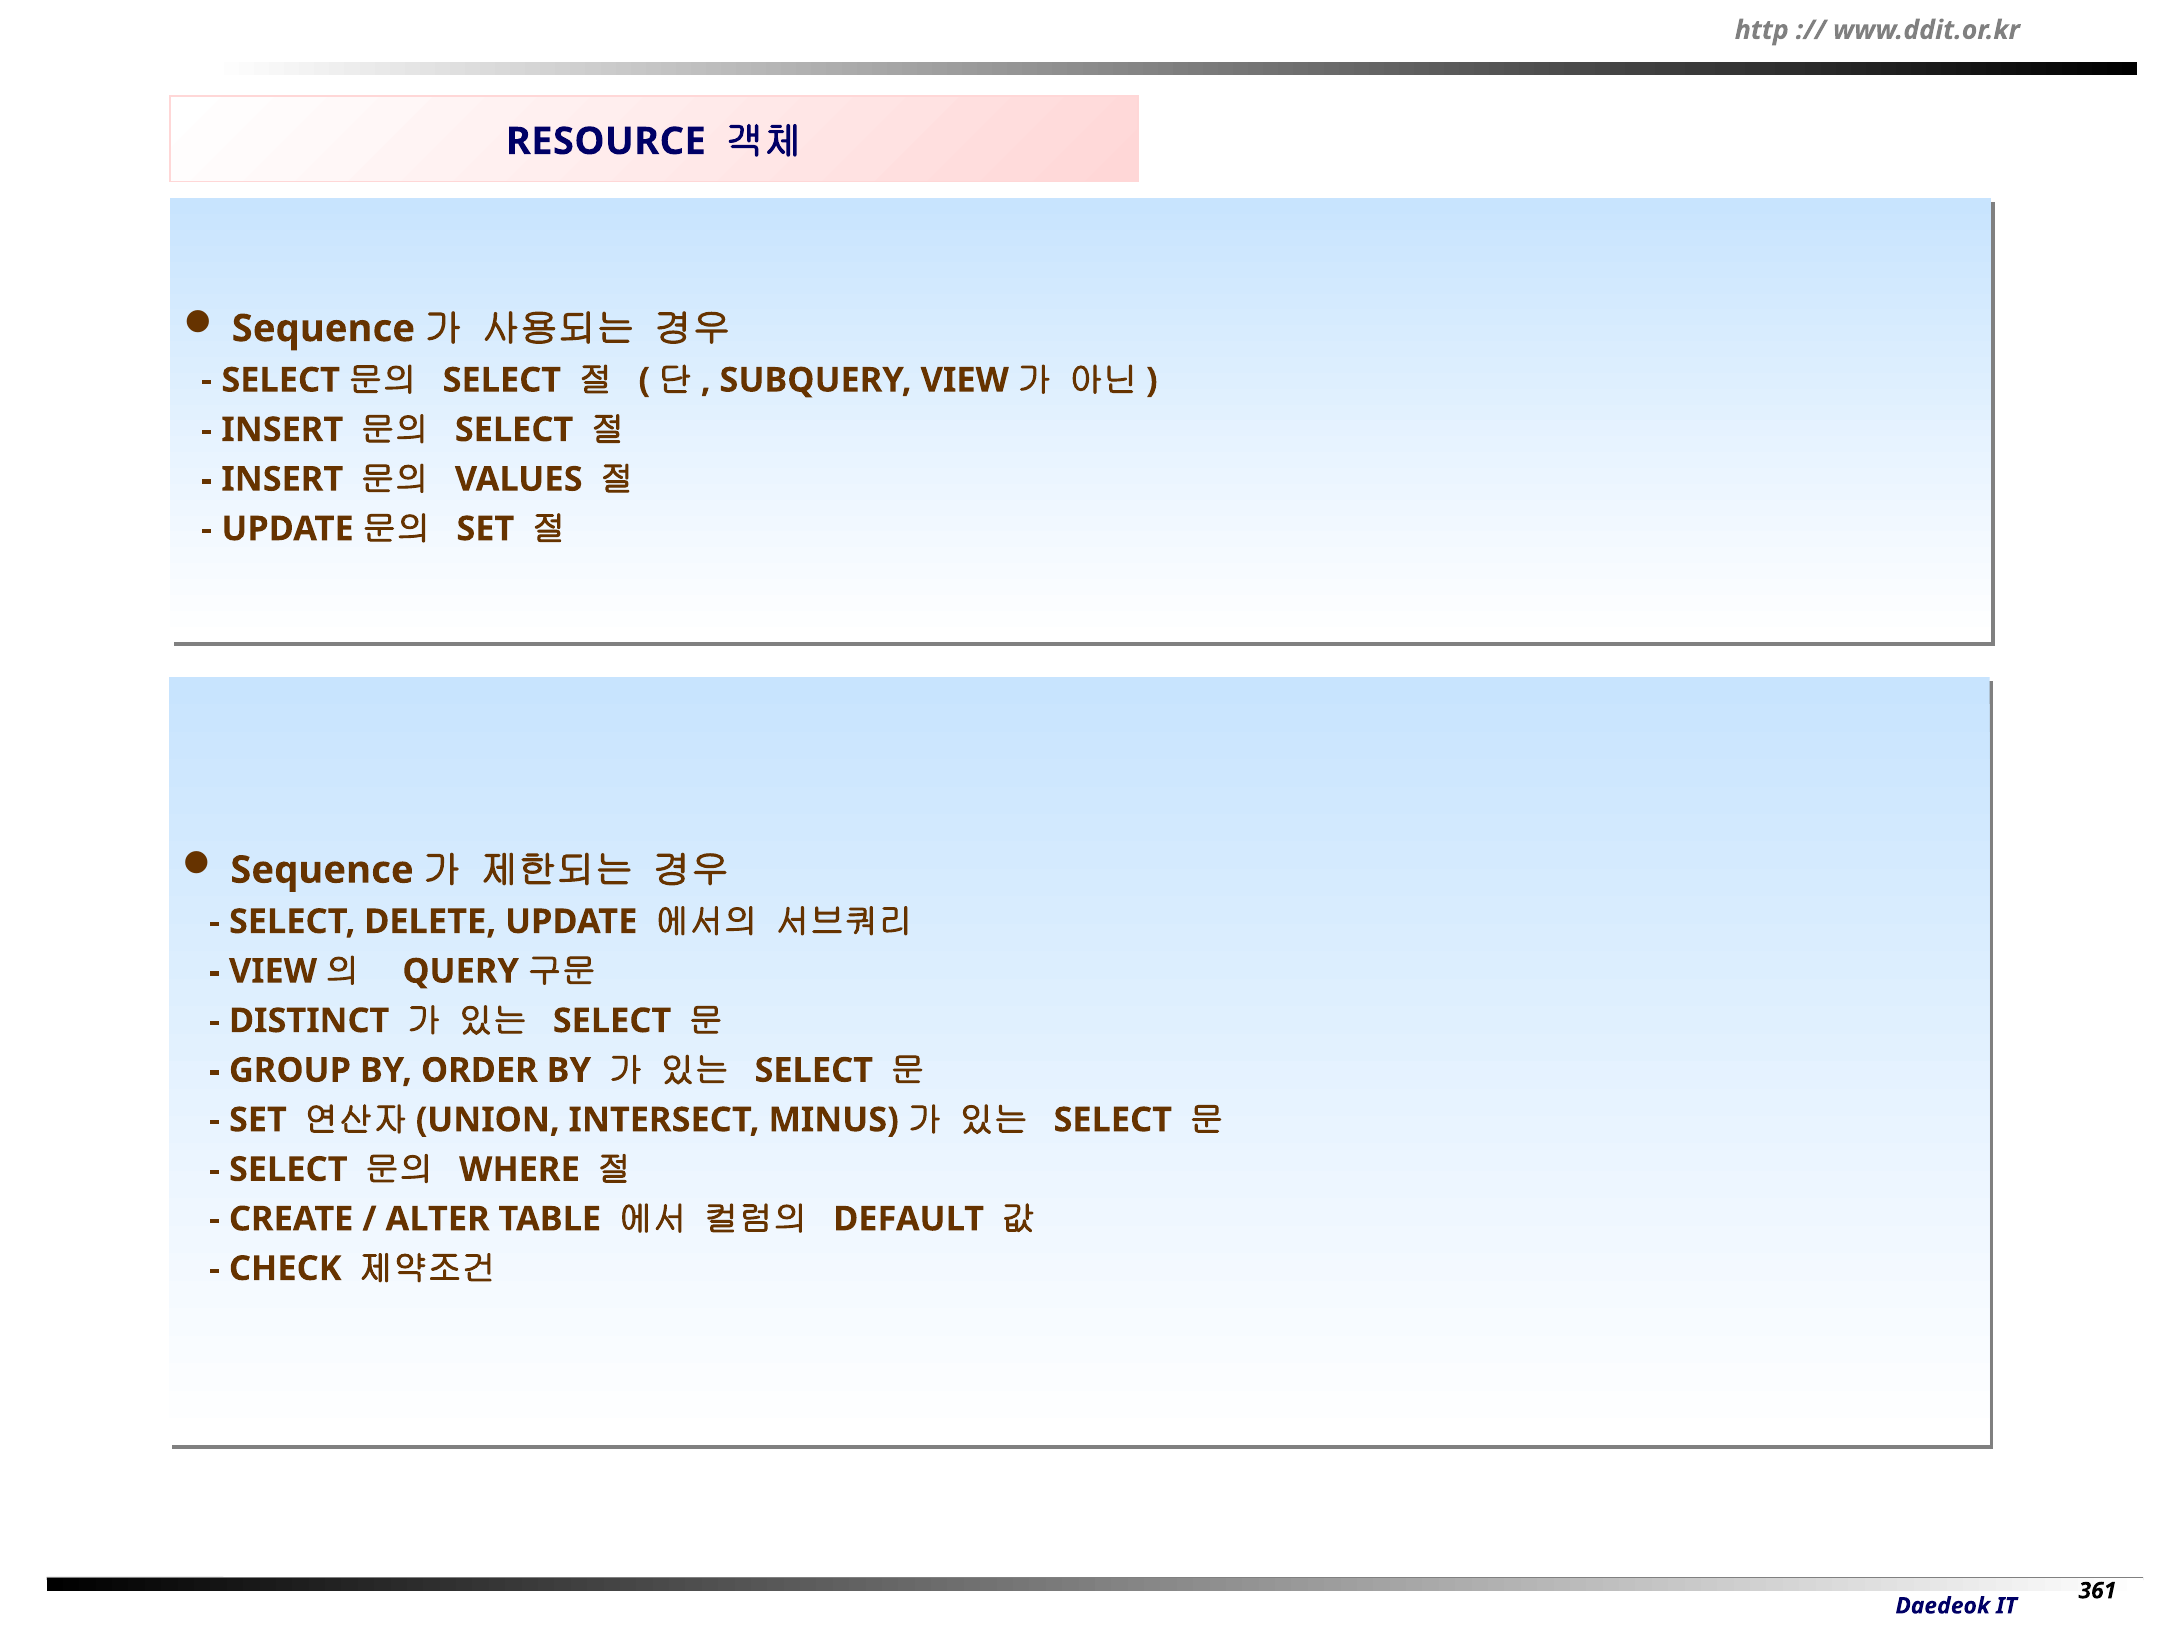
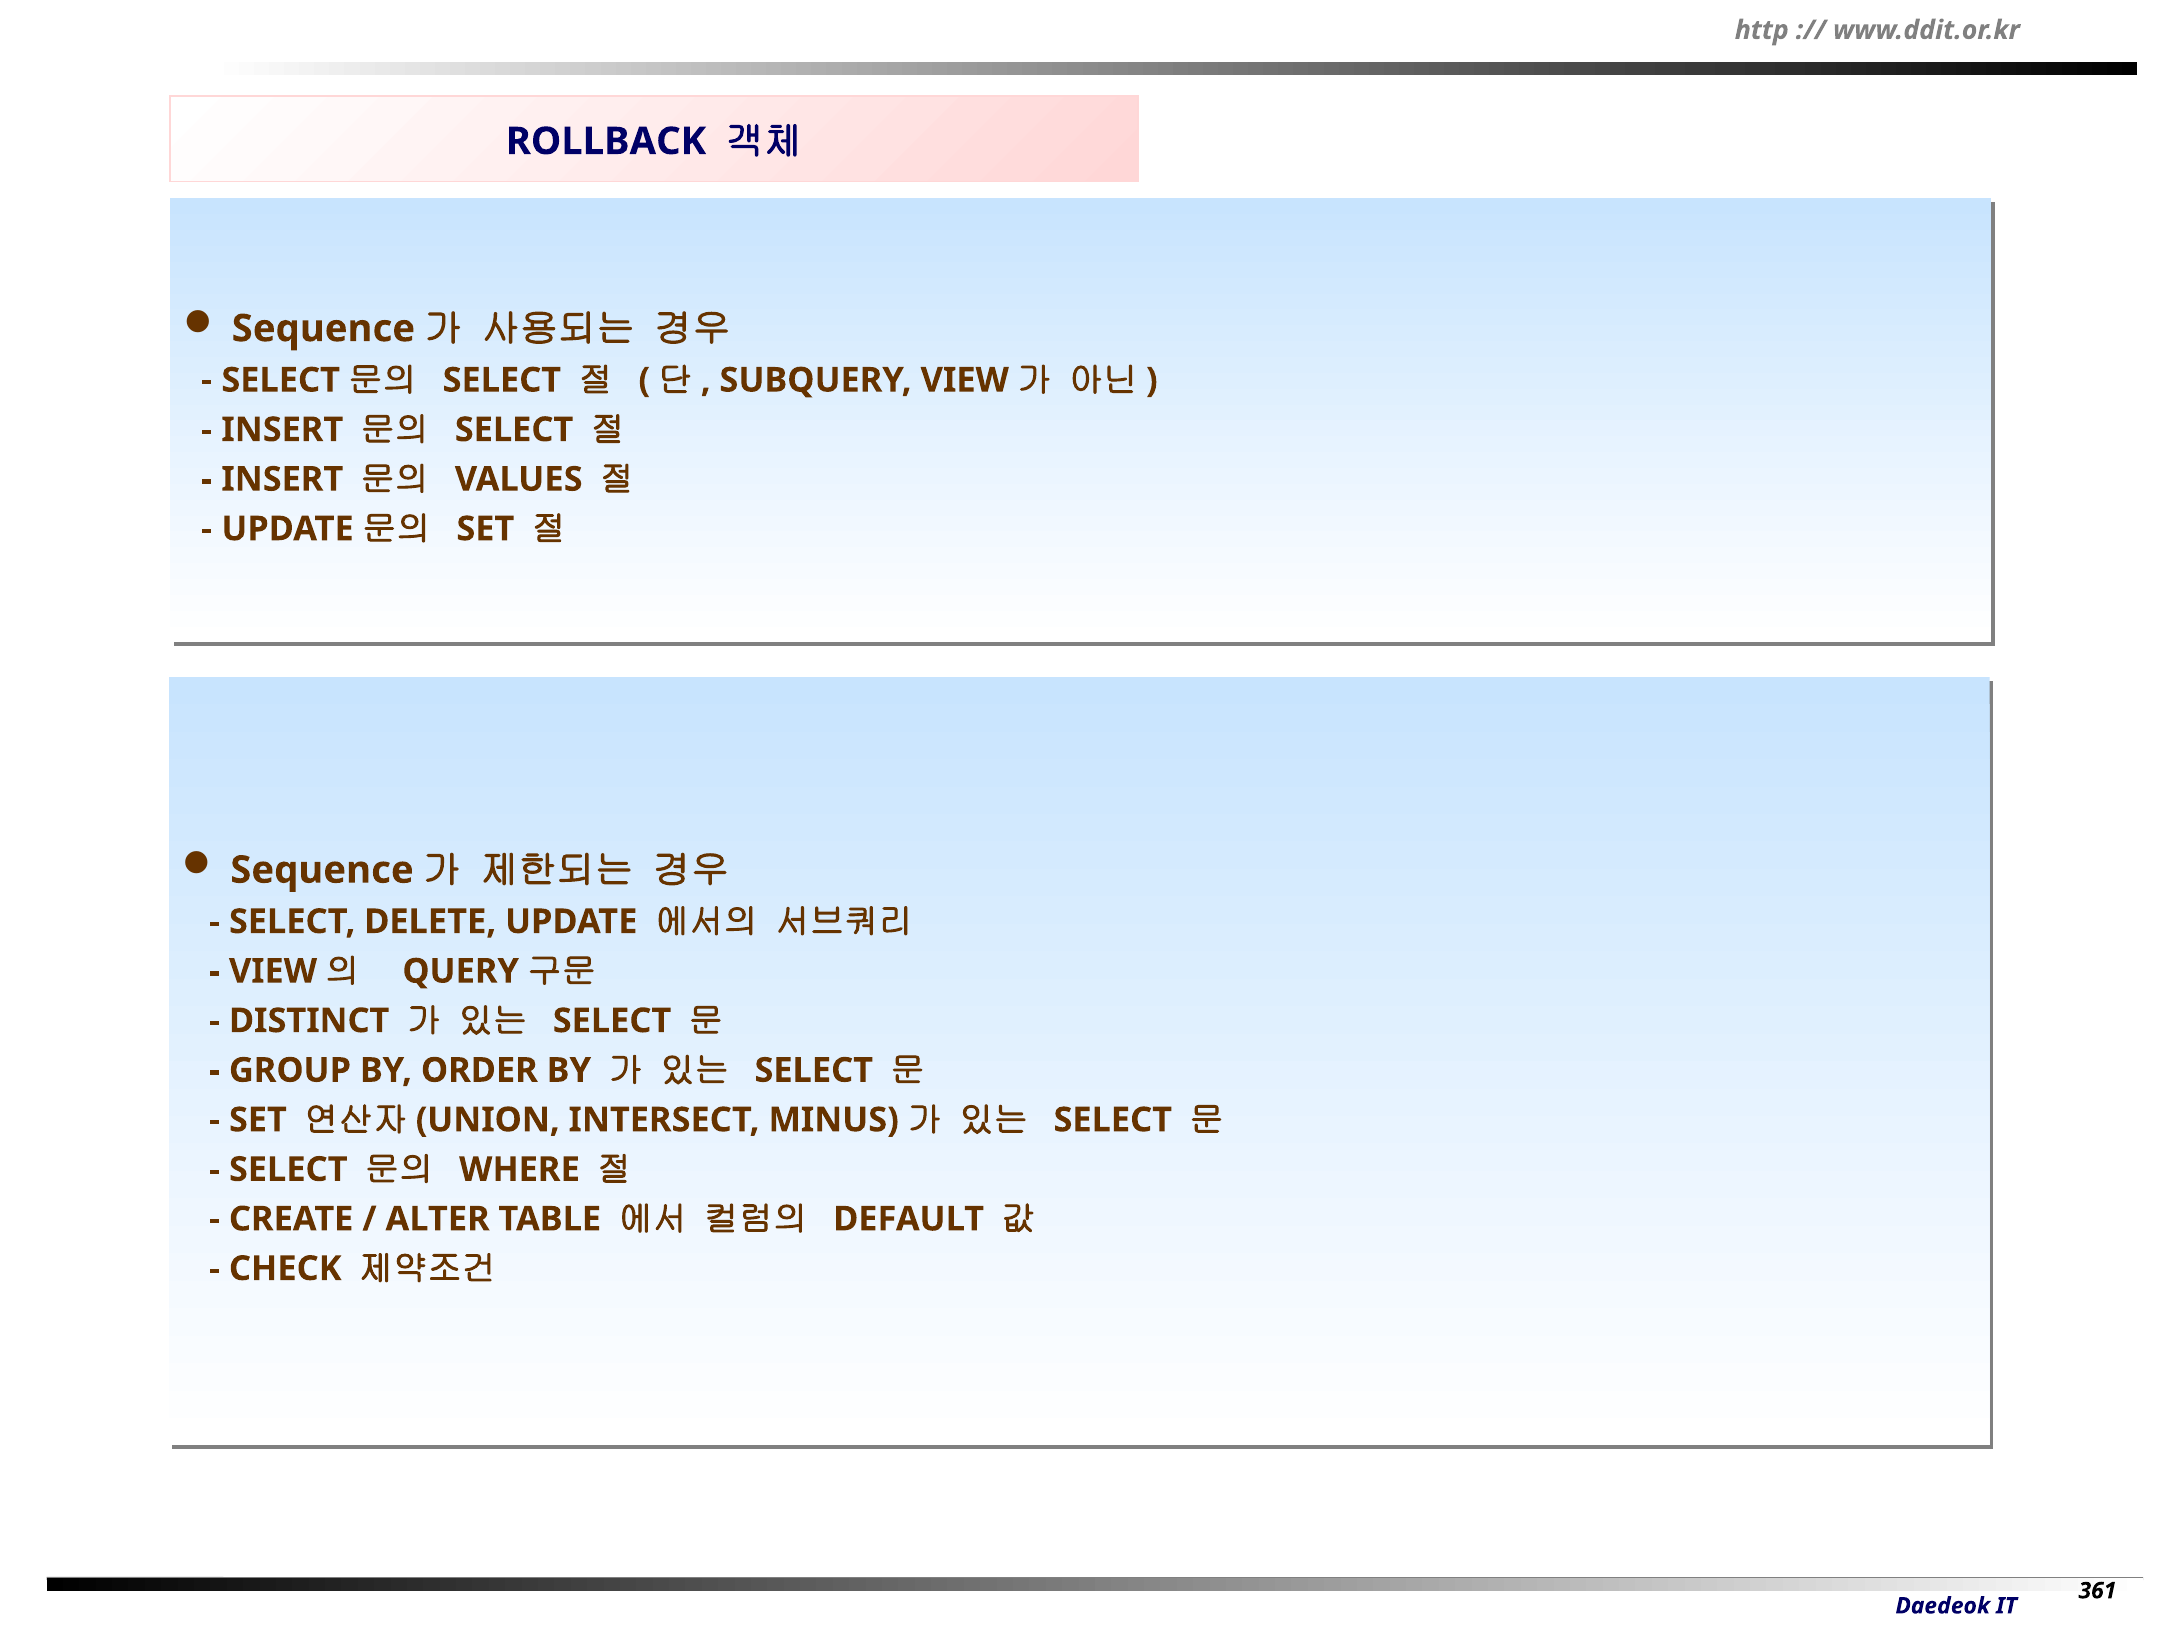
RESOURCE: RESOURCE -> ROLLBACK
